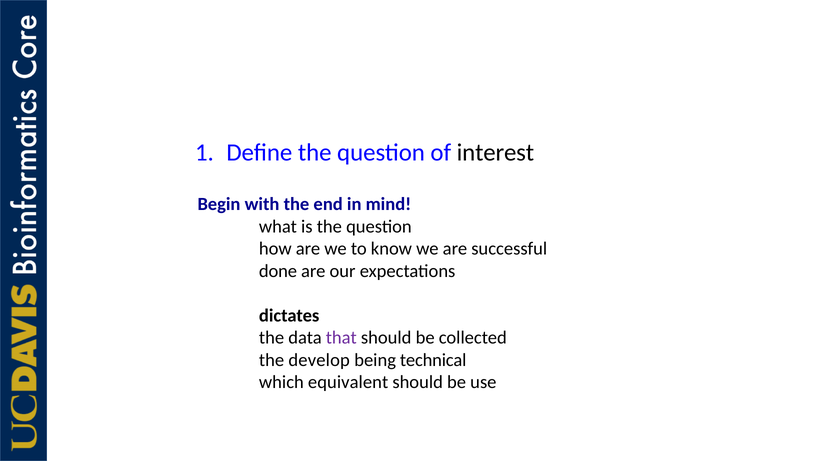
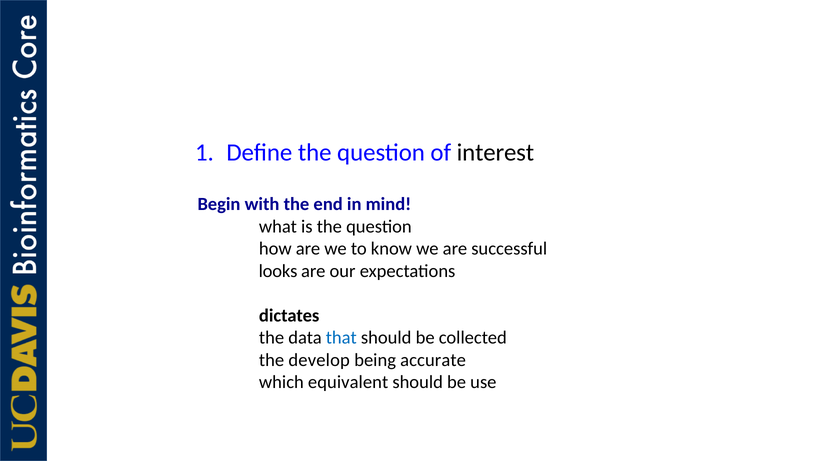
done: done -> looks
that colour: purple -> blue
technical: technical -> accurate
